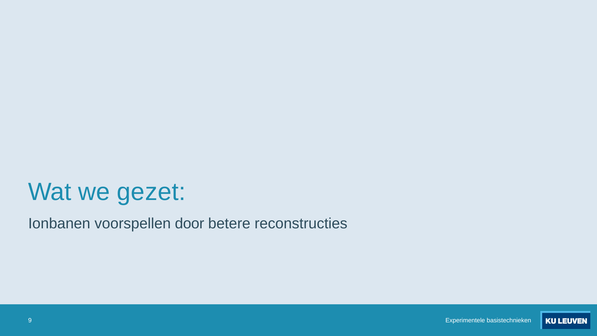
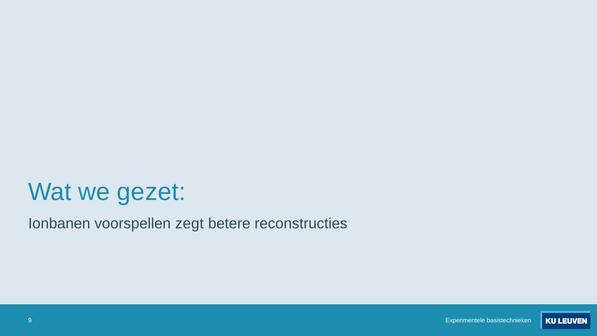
door: door -> zegt
